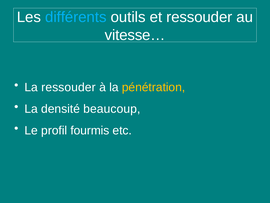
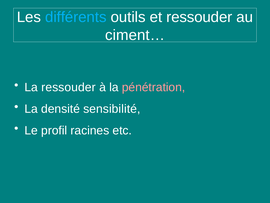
vitesse…: vitesse… -> ciment…
pénétration colour: yellow -> pink
beaucoup: beaucoup -> sensibilité
fourmis: fourmis -> racines
